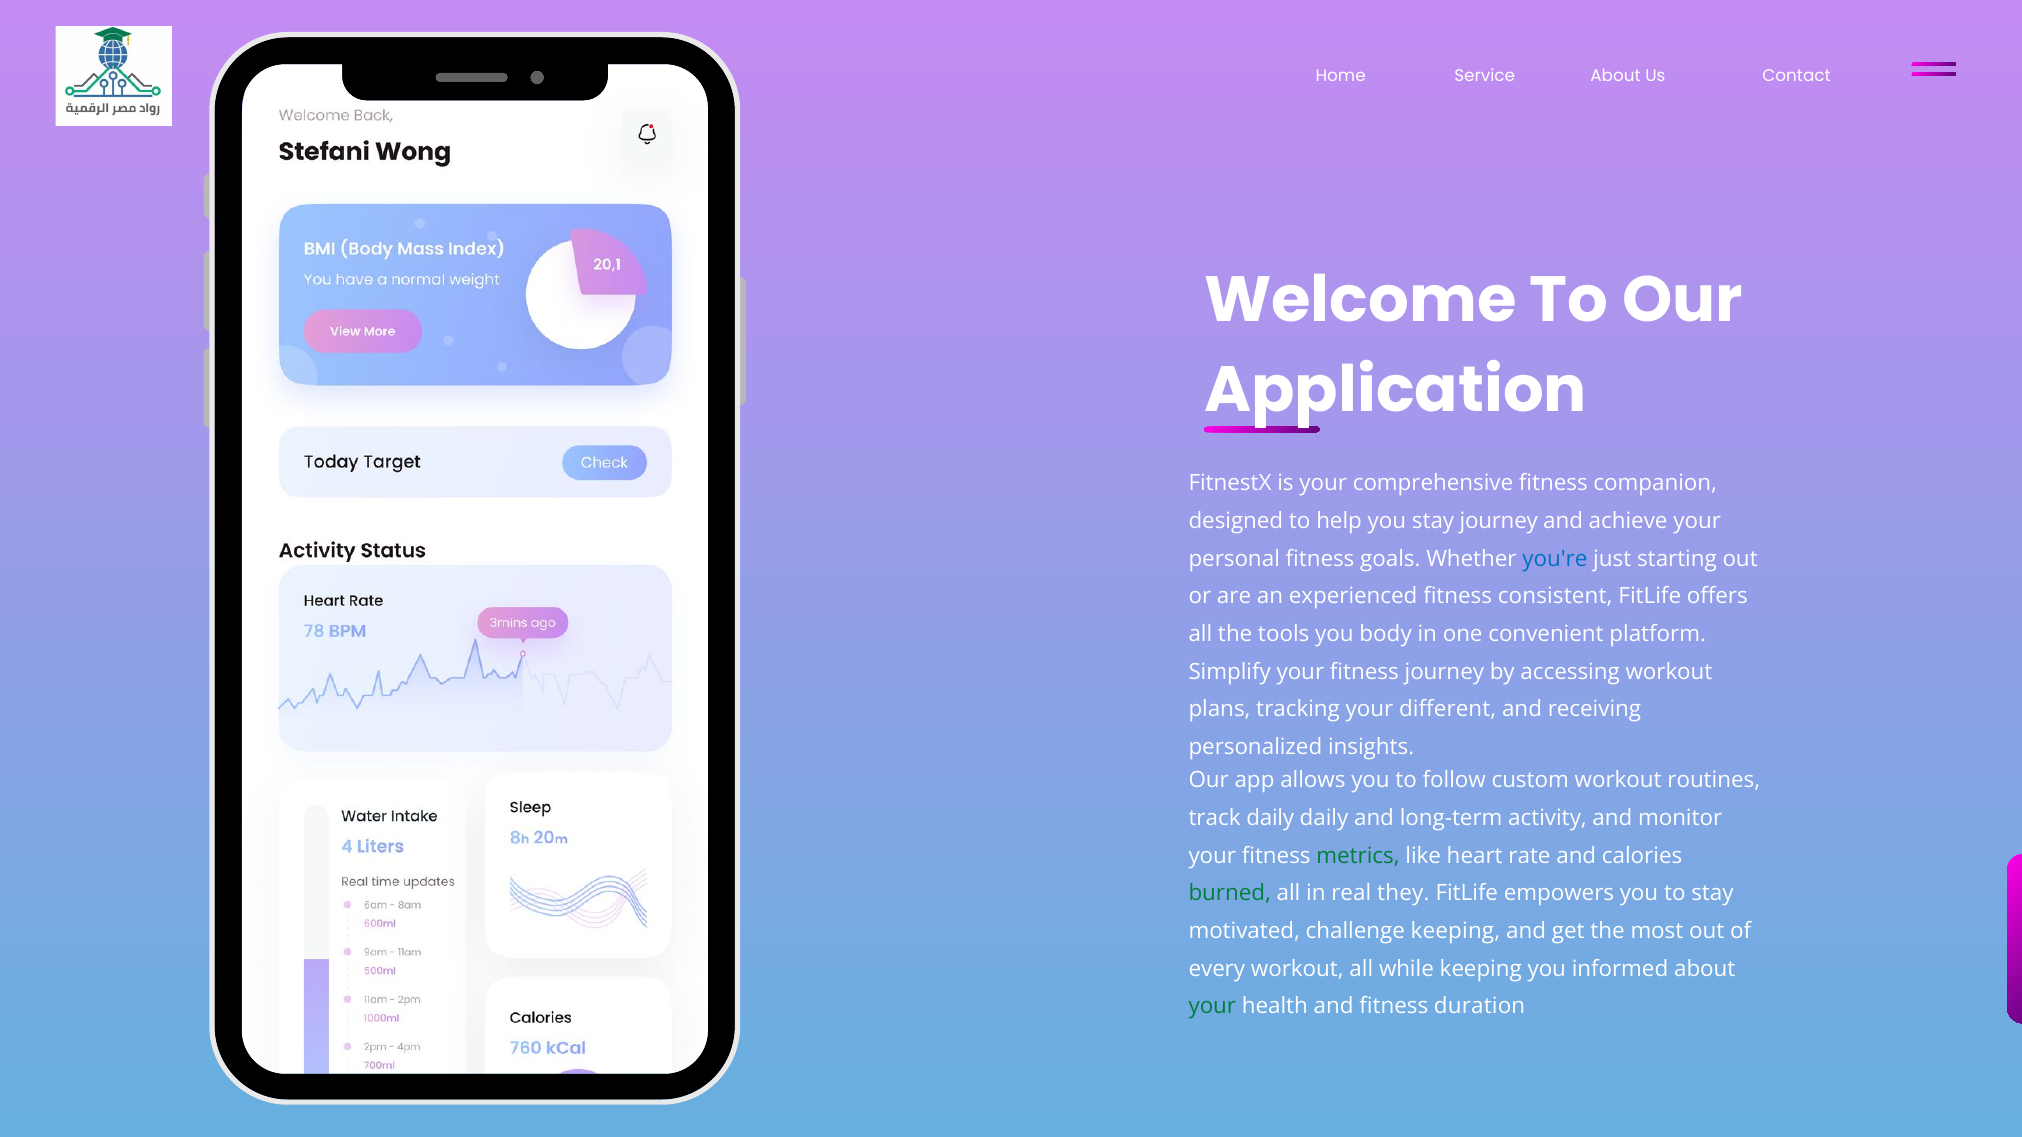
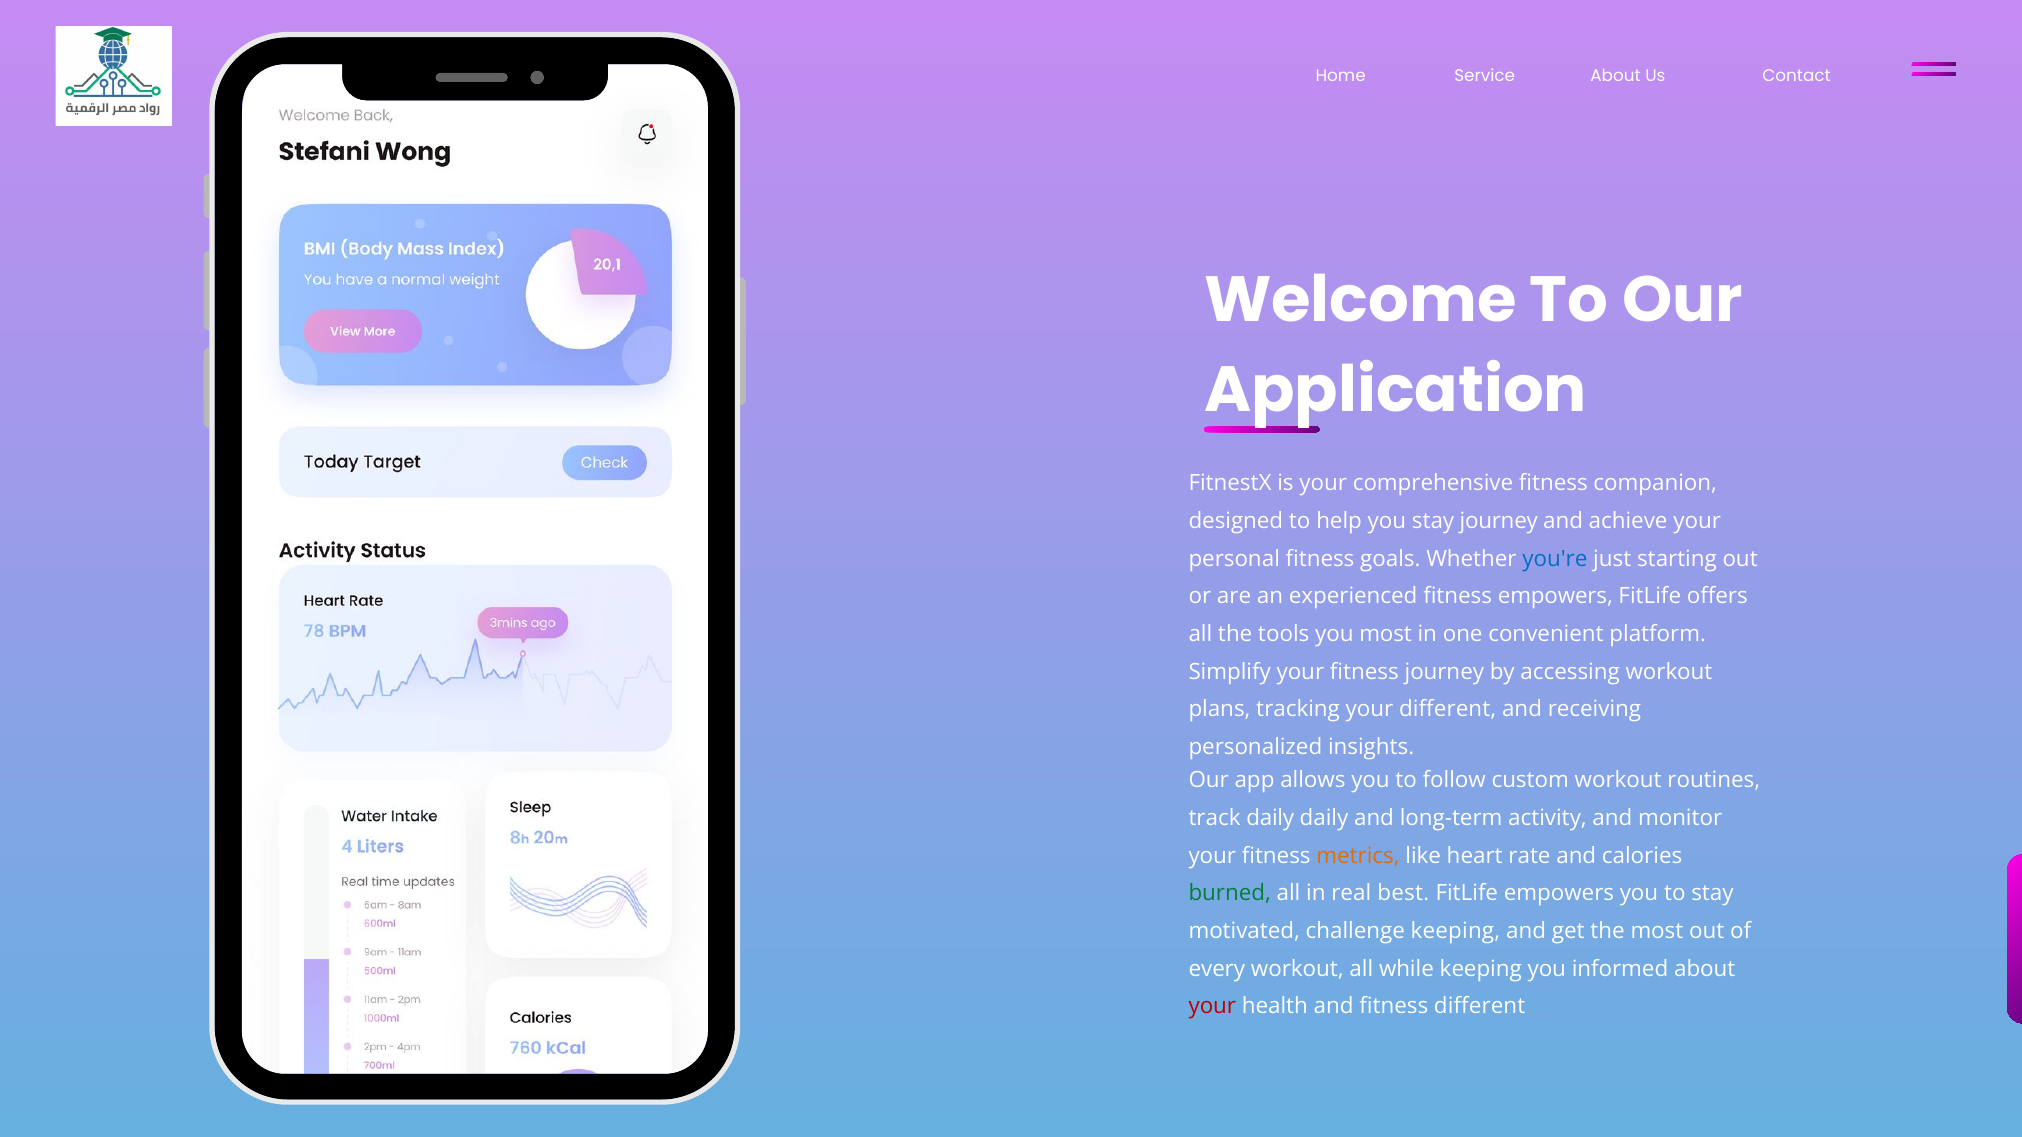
fitness consistent: consistent -> empowers
you body: body -> most
metrics colour: green -> orange
they: they -> best
your at (1212, 1007) colour: green -> red
fitness duration: duration -> different
